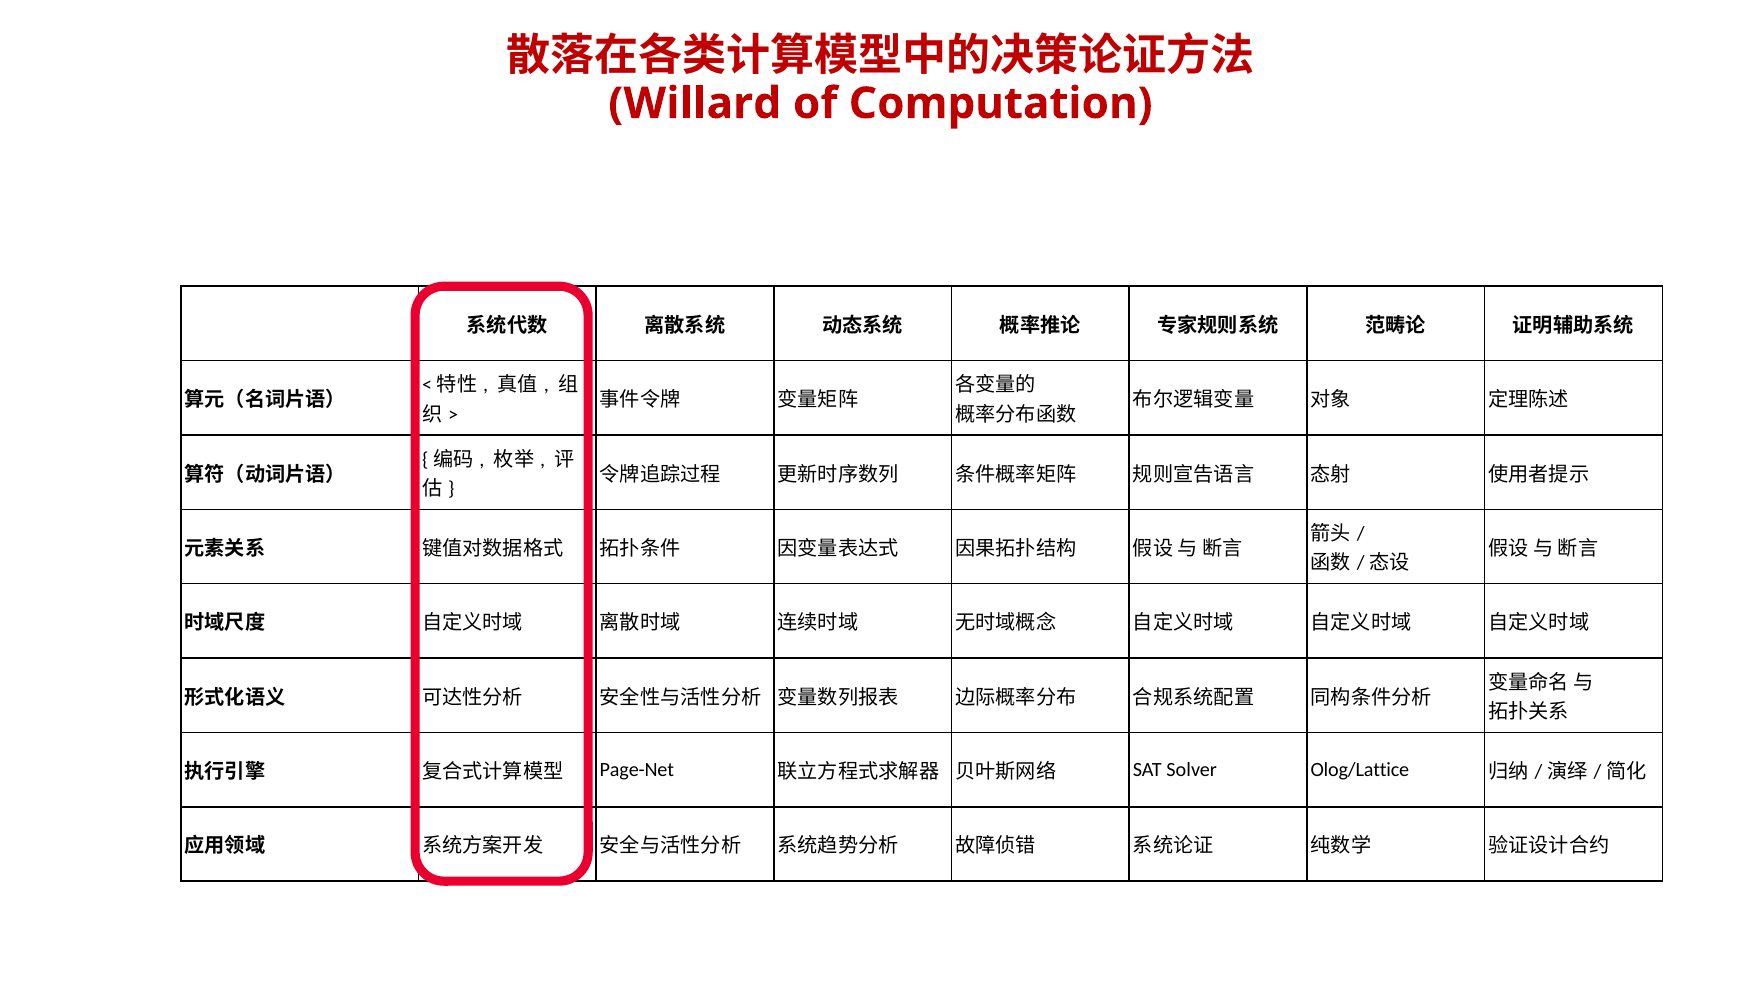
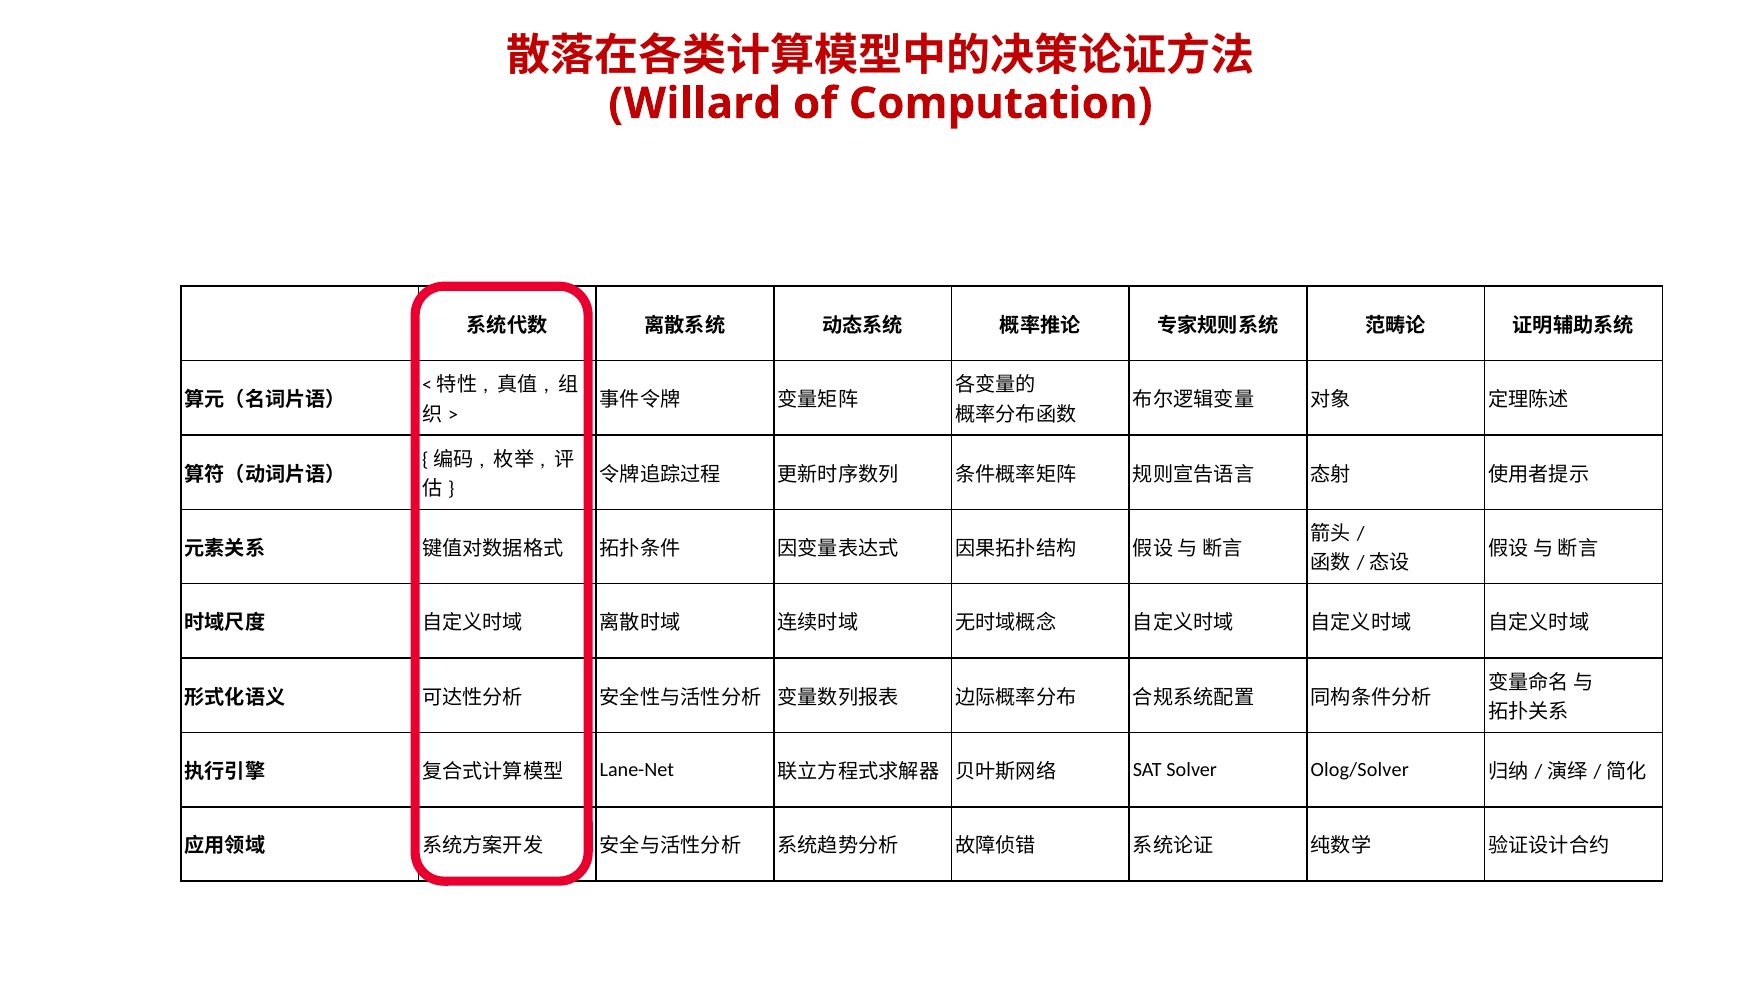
Page-Net: Page-Net -> Lane-Net
Olog/Lattice: Olog/Lattice -> Olog/Solver
